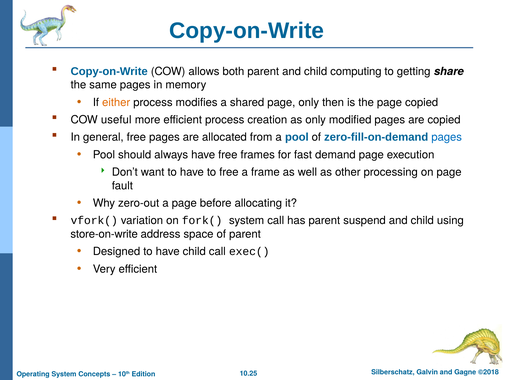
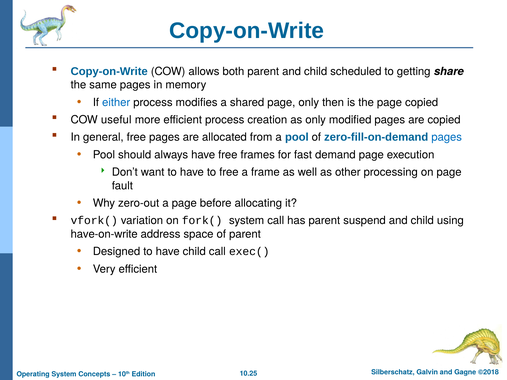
computing: computing -> scheduled
either colour: orange -> blue
store-on-write: store-on-write -> have-on-write
